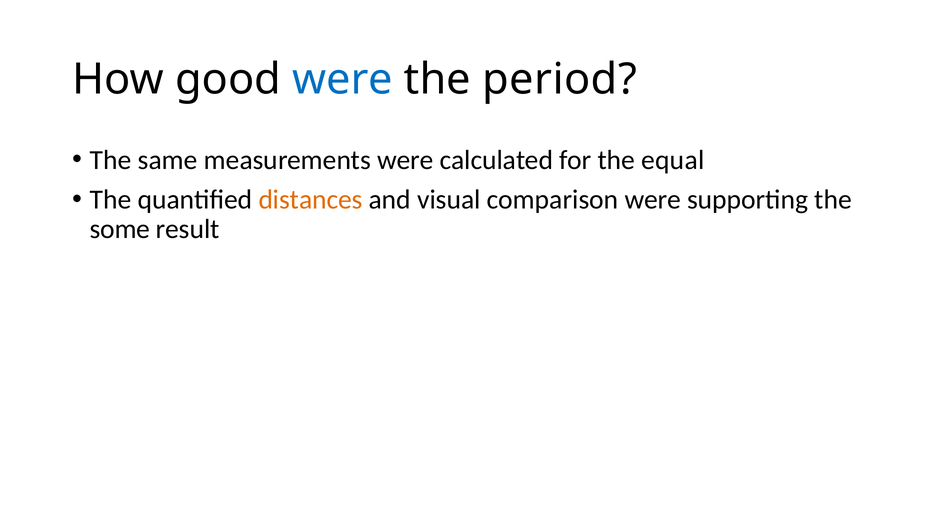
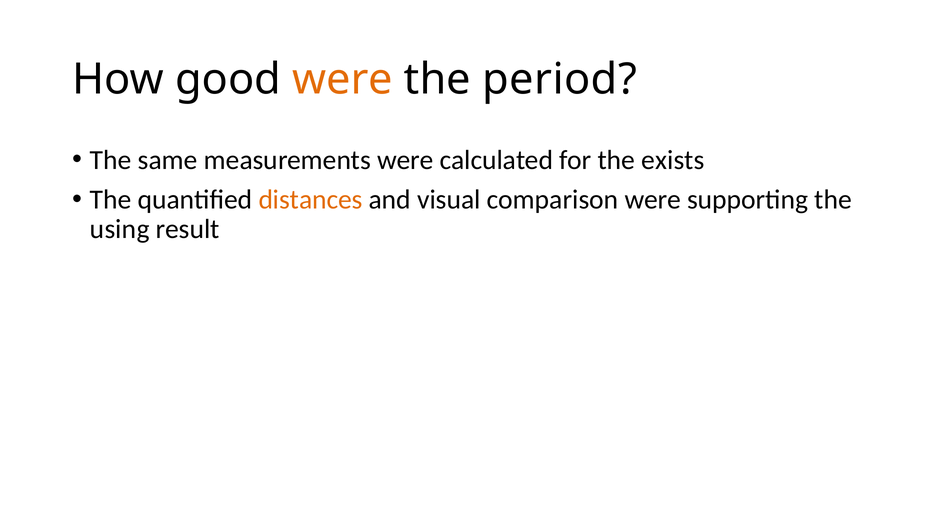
were at (343, 80) colour: blue -> orange
equal: equal -> exists
some: some -> using
